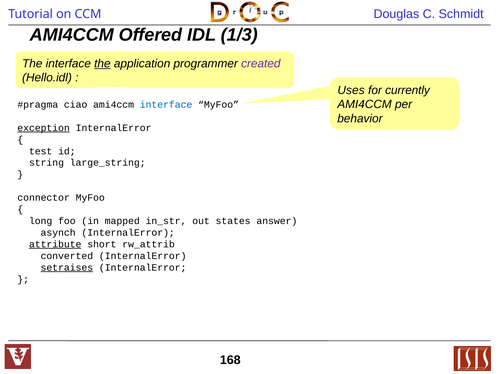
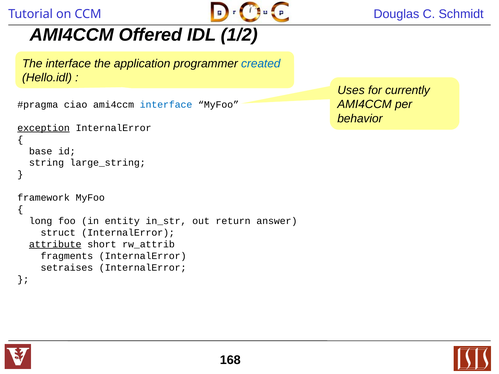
1/3: 1/3 -> 1/2
the at (102, 64) underline: present -> none
created colour: purple -> blue
test: test -> base
connector: connector -> framework
mapped: mapped -> entity
states: states -> return
asynch: asynch -> struct
converted: converted -> fragments
setraises underline: present -> none
